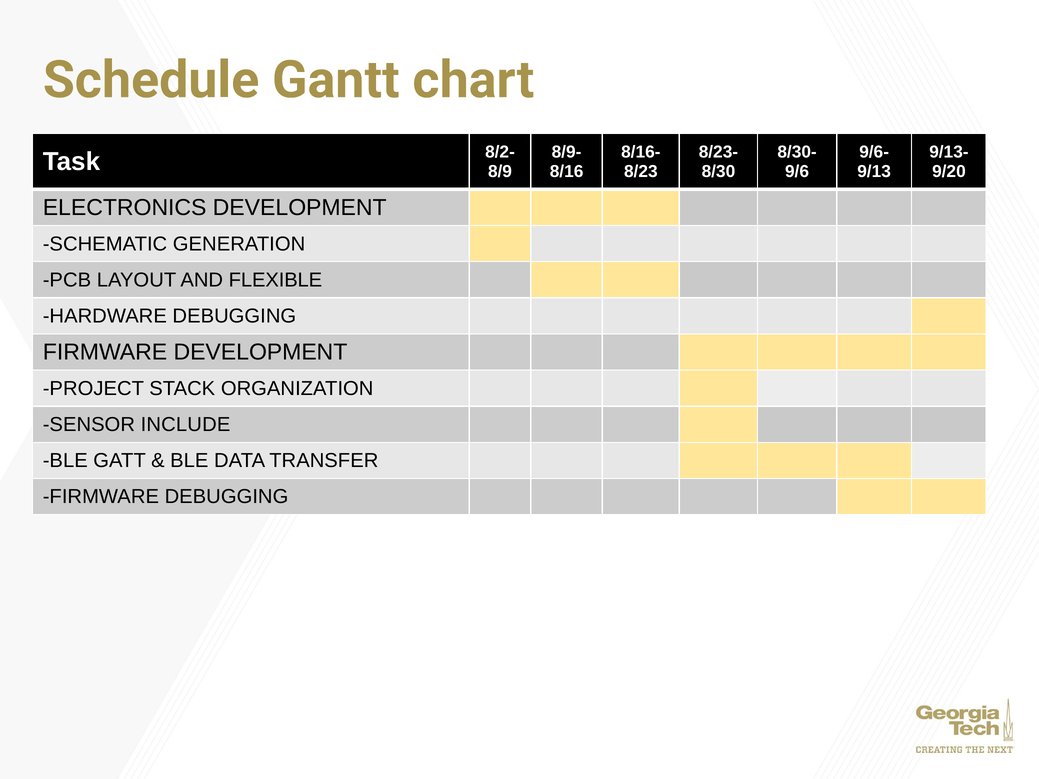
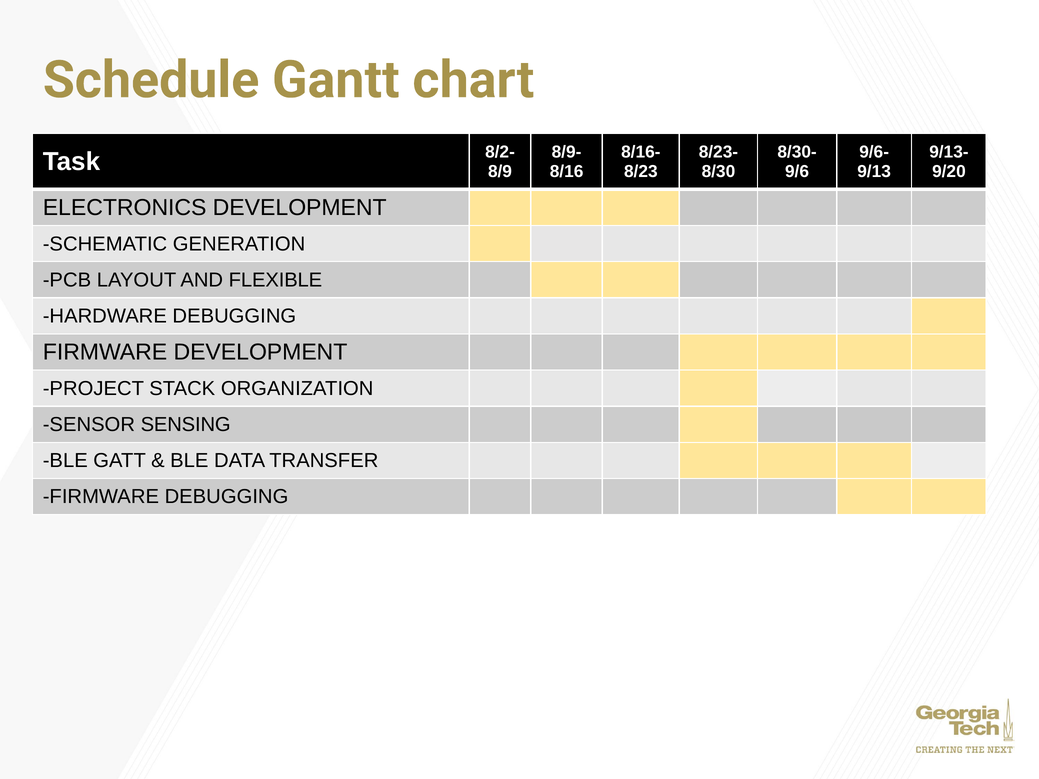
INCLUDE: INCLUDE -> SENSING
